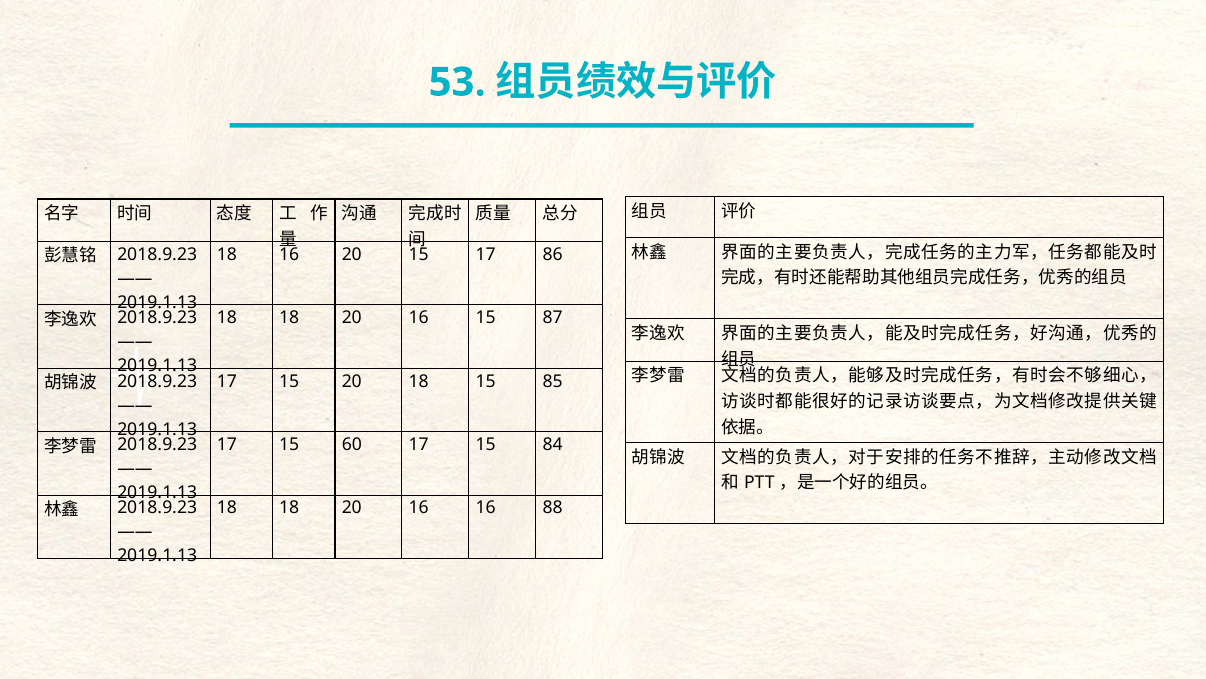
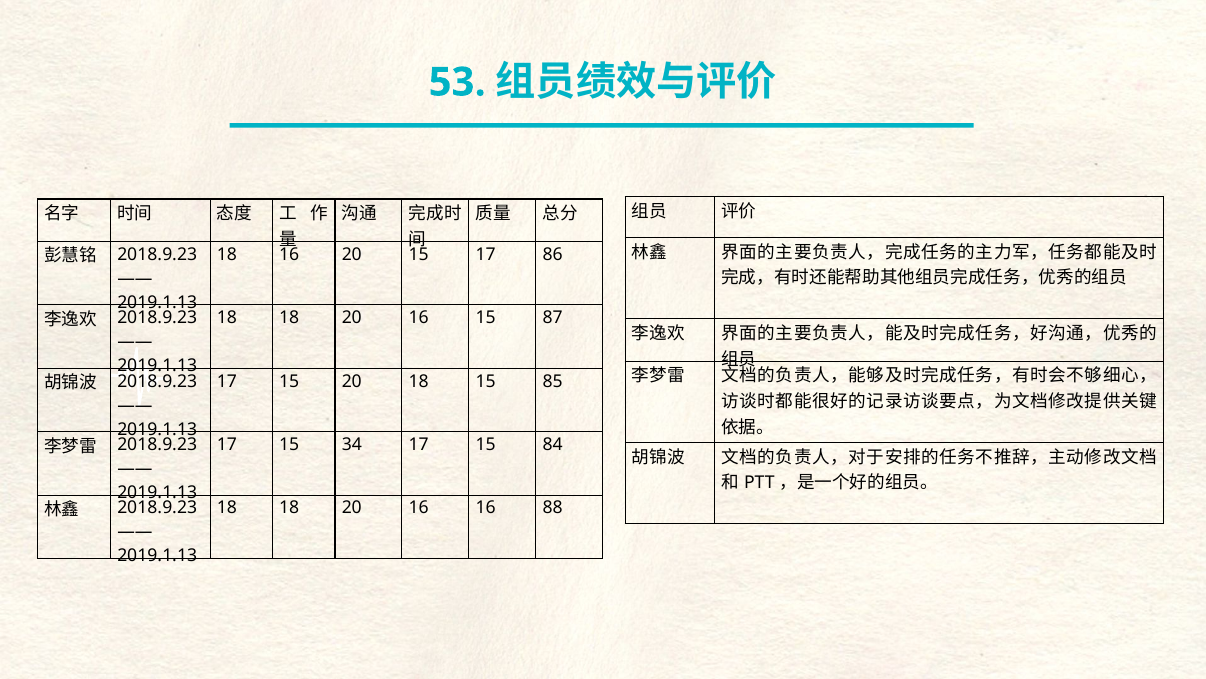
60: 60 -> 34
